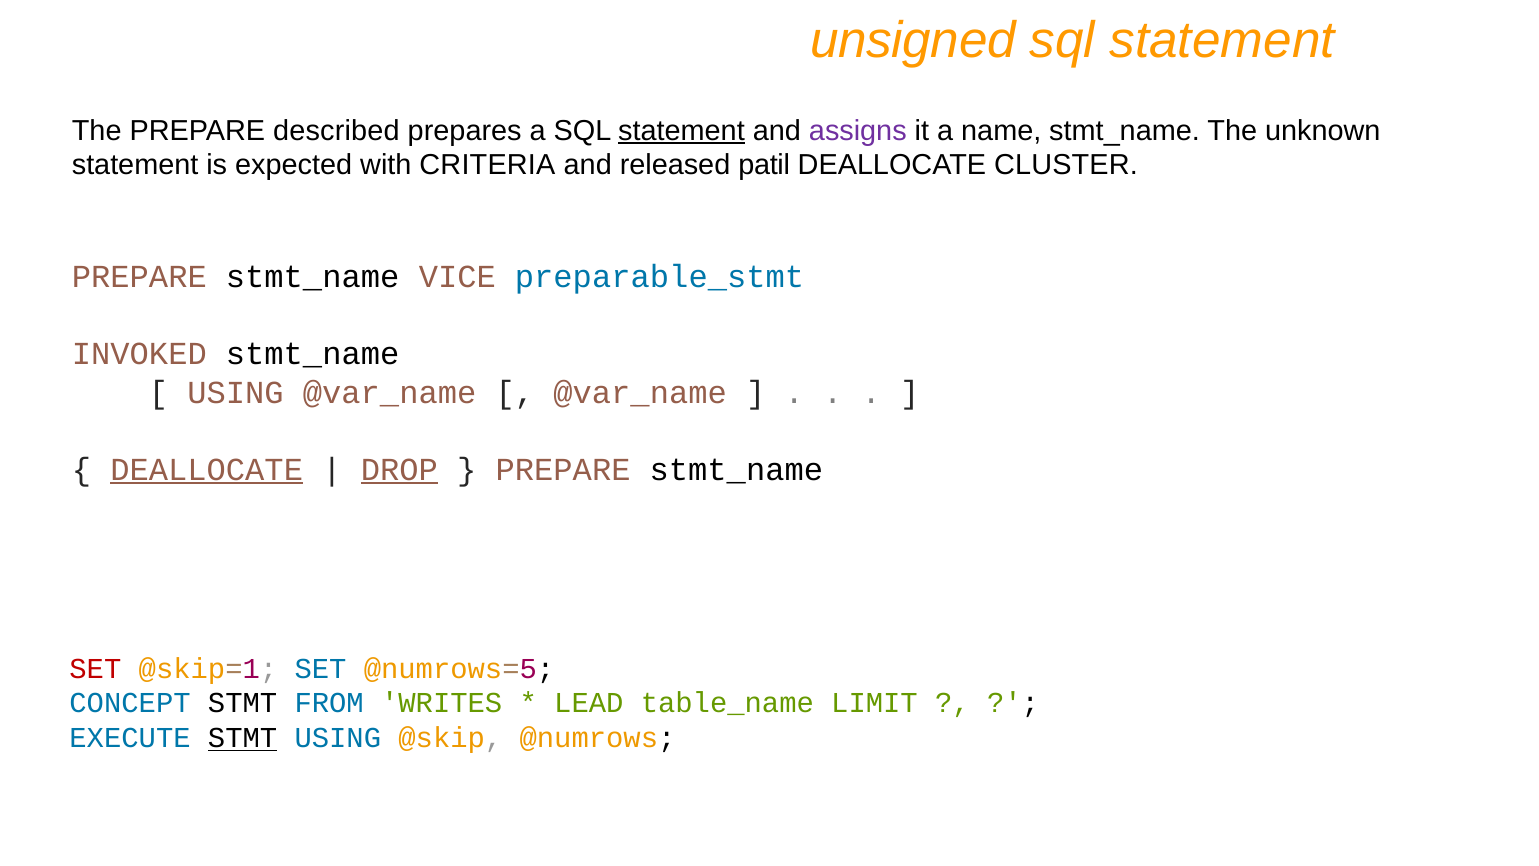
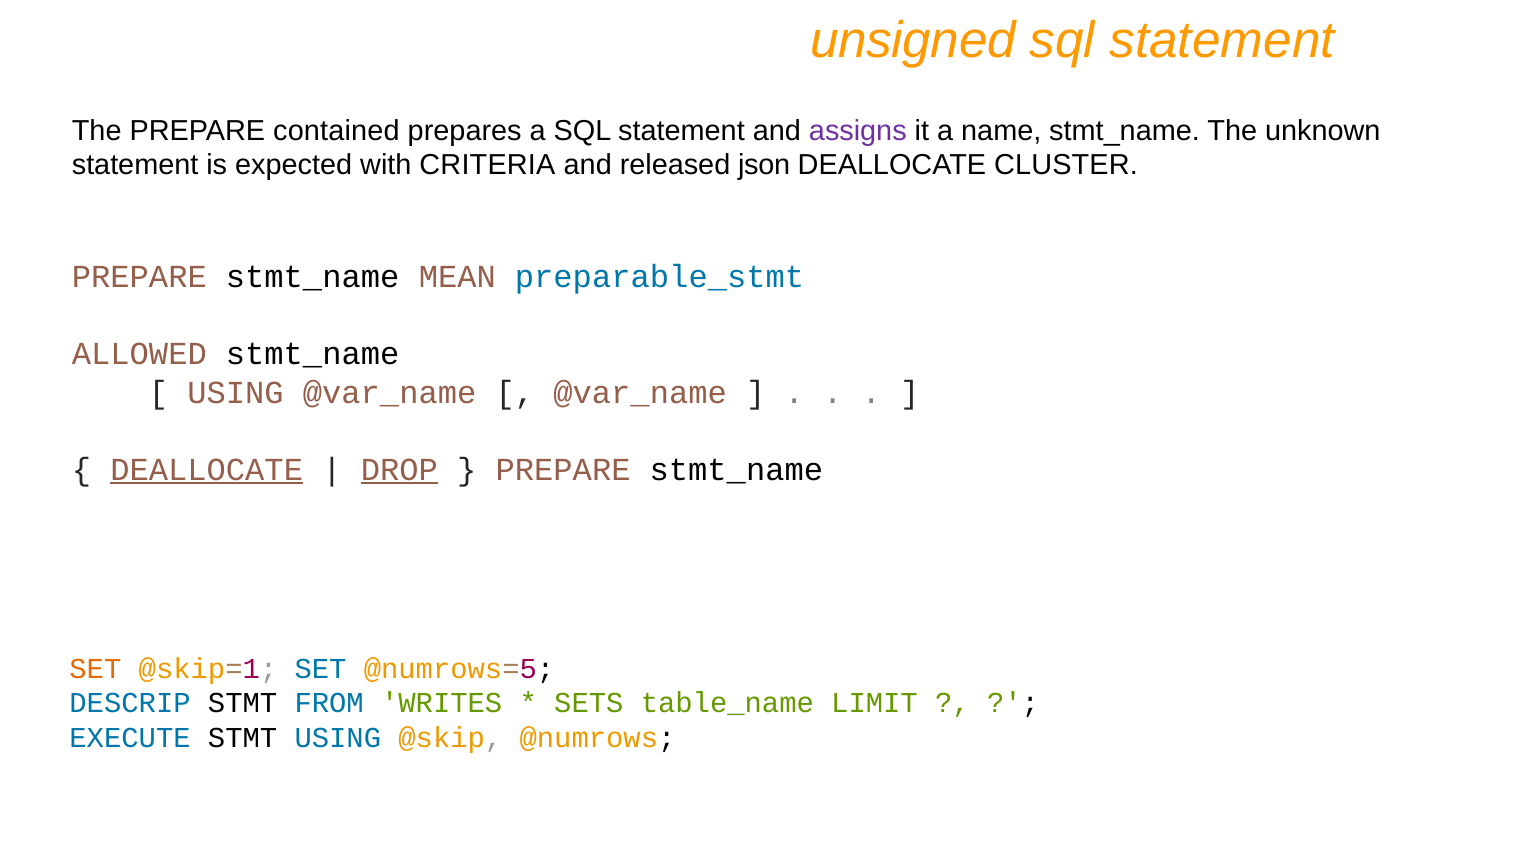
described: described -> contained
statement at (681, 131) underline: present -> none
patil: patil -> json
VICE: VICE -> MEAN
INVOKED: INVOKED -> ALLOWED
SET at (95, 669) colour: red -> orange
CONCEPT: CONCEPT -> DESCRIP
LEAD: LEAD -> SETS
STMT at (243, 738) underline: present -> none
